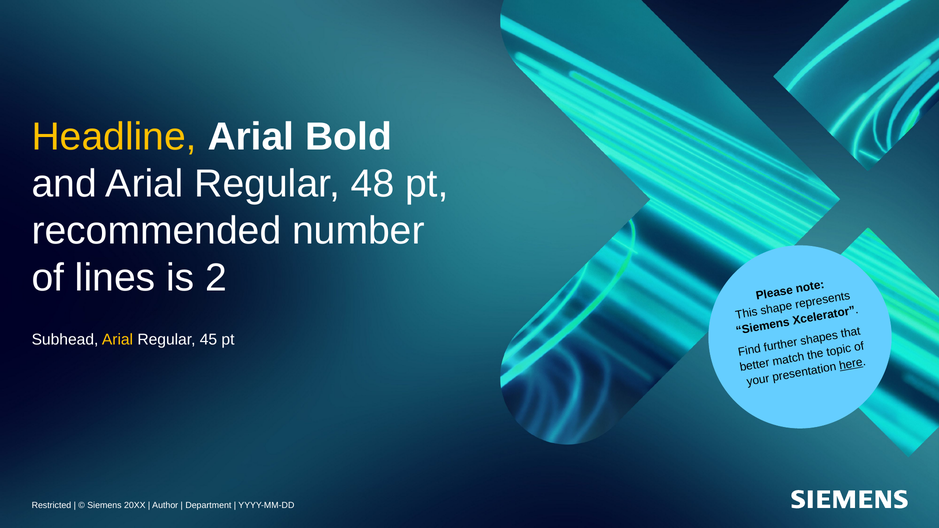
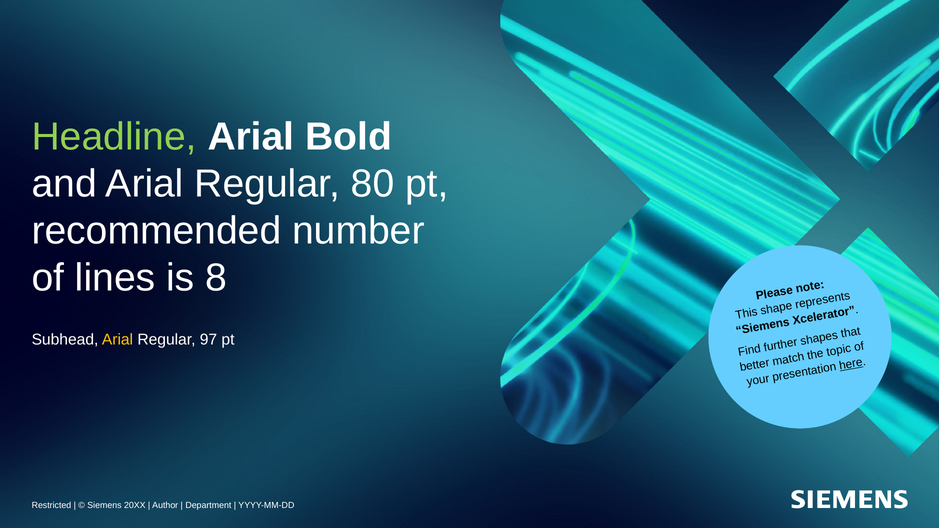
Headline colour: yellow -> light green
48: 48 -> 80
2: 2 -> 8
45: 45 -> 97
